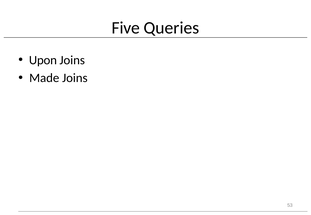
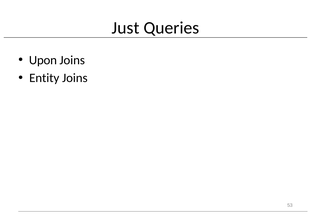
Five: Five -> Just
Made: Made -> Entity
